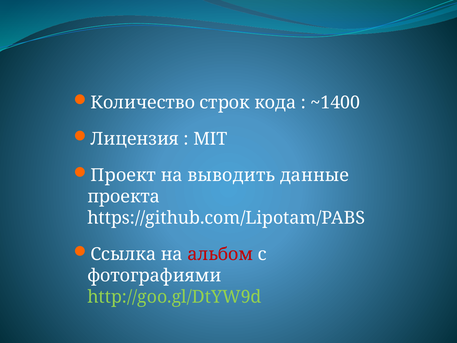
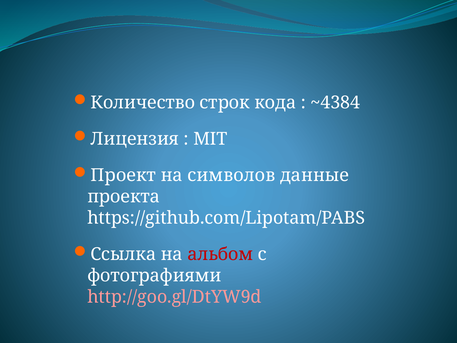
~1400: ~1400 -> ~4384
выводить: выводить -> символов
http://goo.gl/DtYW9d colour: light green -> pink
